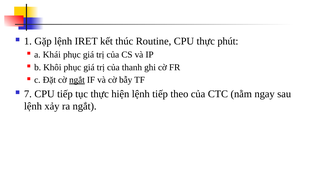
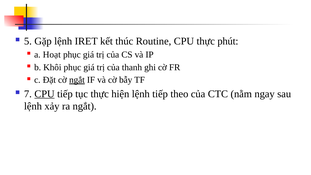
1: 1 -> 5
Khái: Khái -> Hoạt
CPU at (44, 94) underline: none -> present
